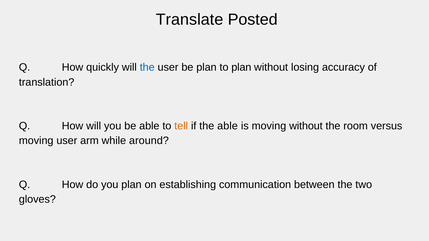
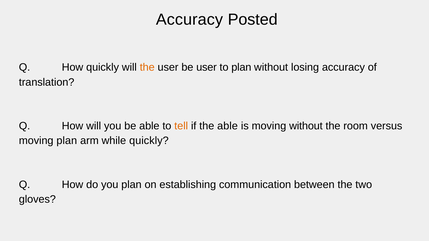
Translate at (190, 20): Translate -> Accuracy
the at (147, 67) colour: blue -> orange
be plan: plan -> user
moving user: user -> plan
while around: around -> quickly
